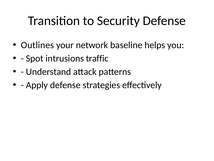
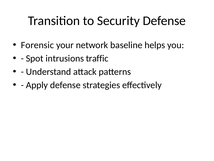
Outlines: Outlines -> Forensic
